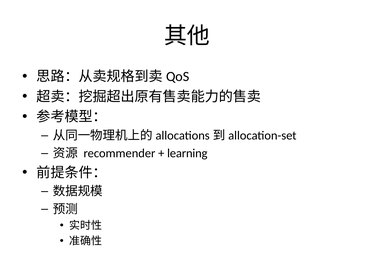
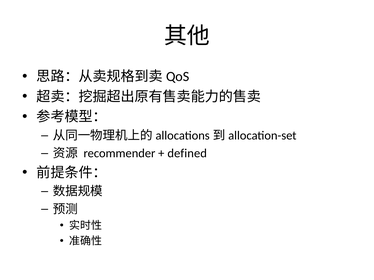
learning: learning -> defined
